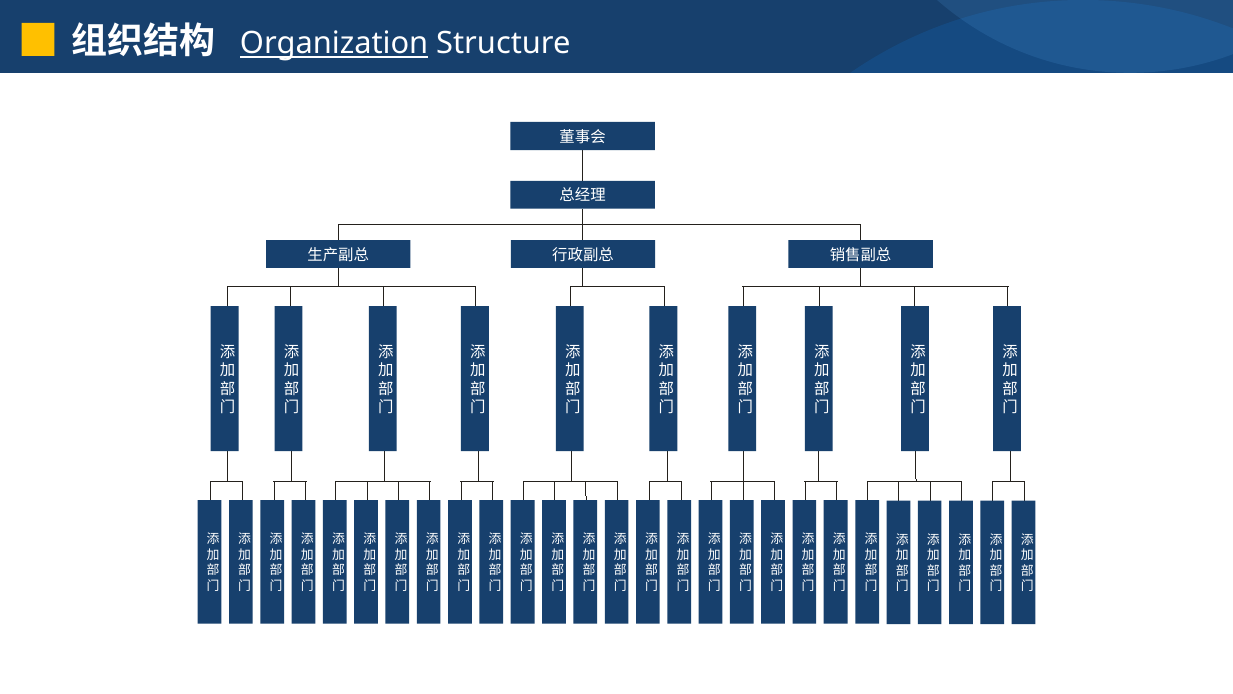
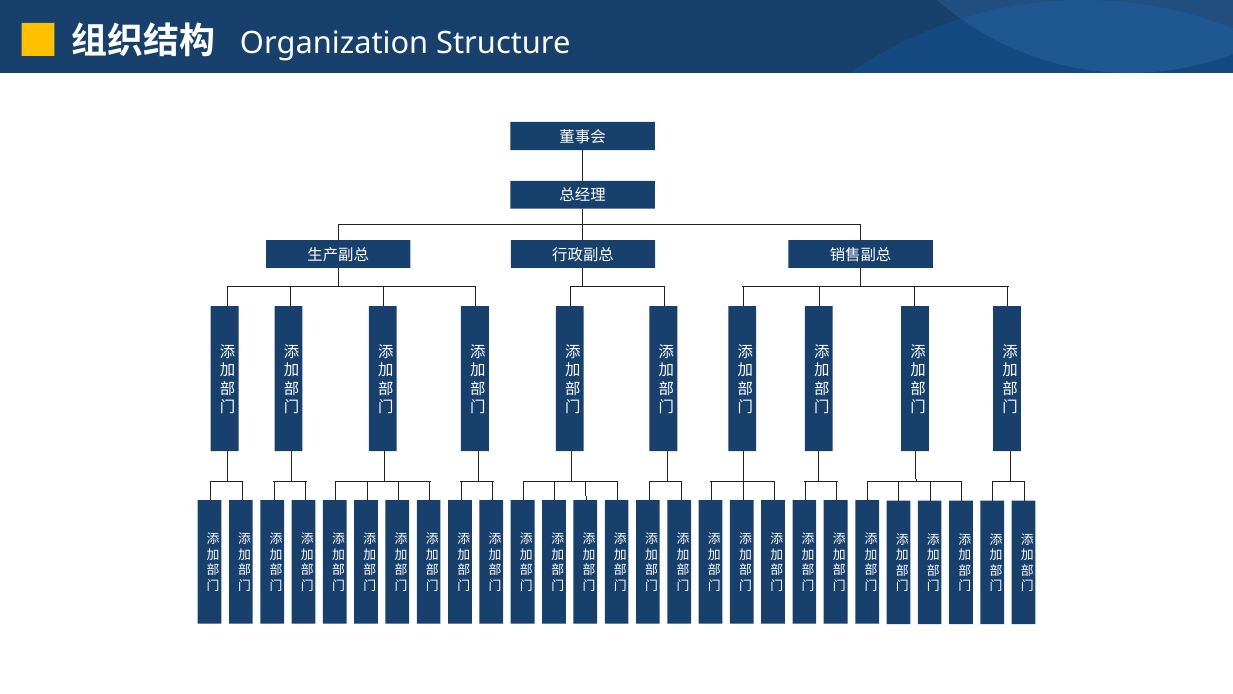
Organization underline: present -> none
